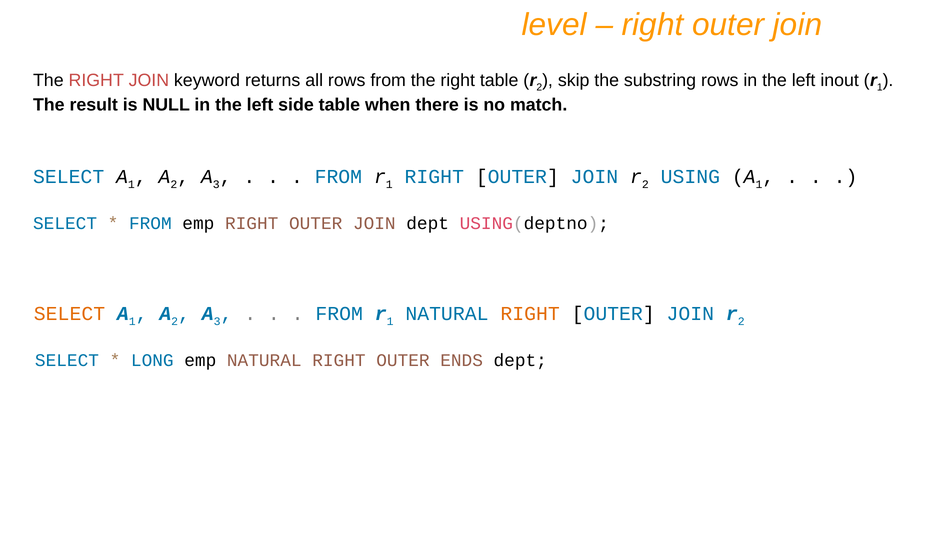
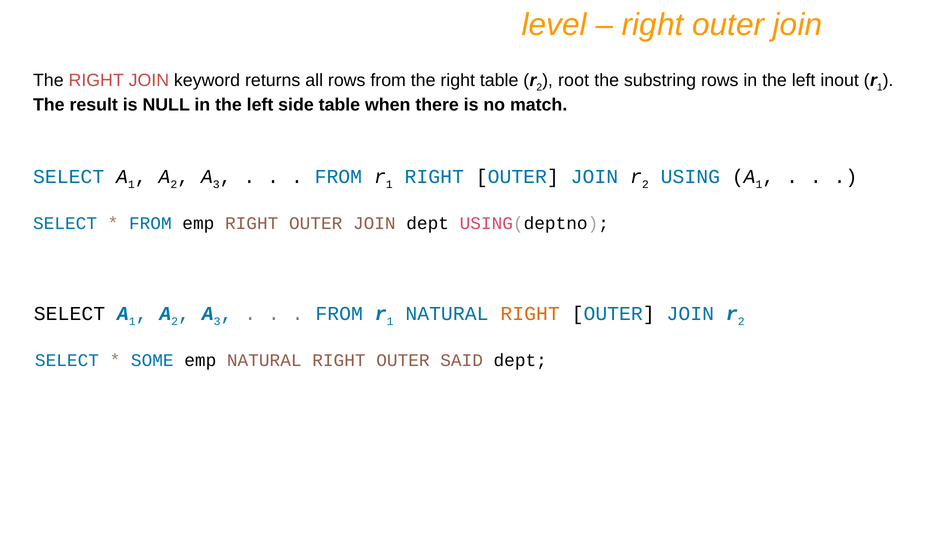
skip: skip -> root
SELECT at (69, 314) colour: orange -> black
LONG: LONG -> SOME
ENDS: ENDS -> SAID
